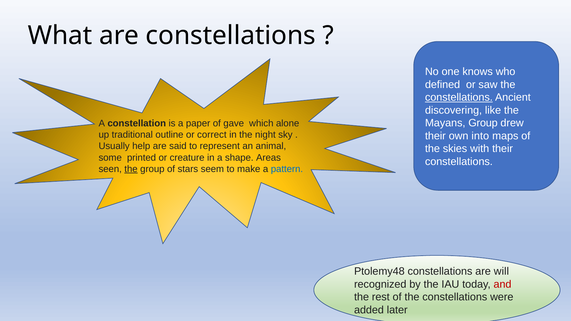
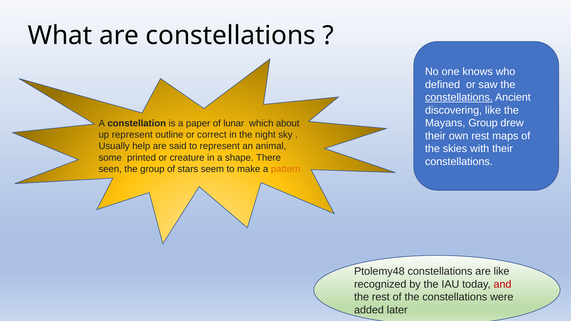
gave: gave -> lunar
alone: alone -> about
up traditional: traditional -> represent
own into: into -> rest
Areas: Areas -> There
the at (131, 169) underline: present -> none
pattern colour: blue -> orange
are will: will -> like
